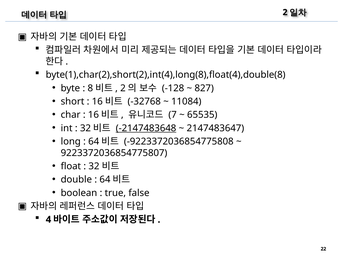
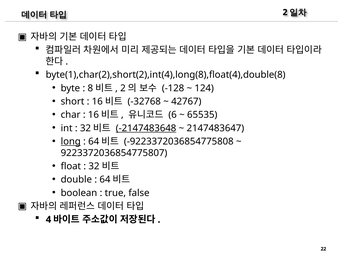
827: 827 -> 124
11084: 11084 -> 42767
7: 7 -> 6
long underline: none -> present
